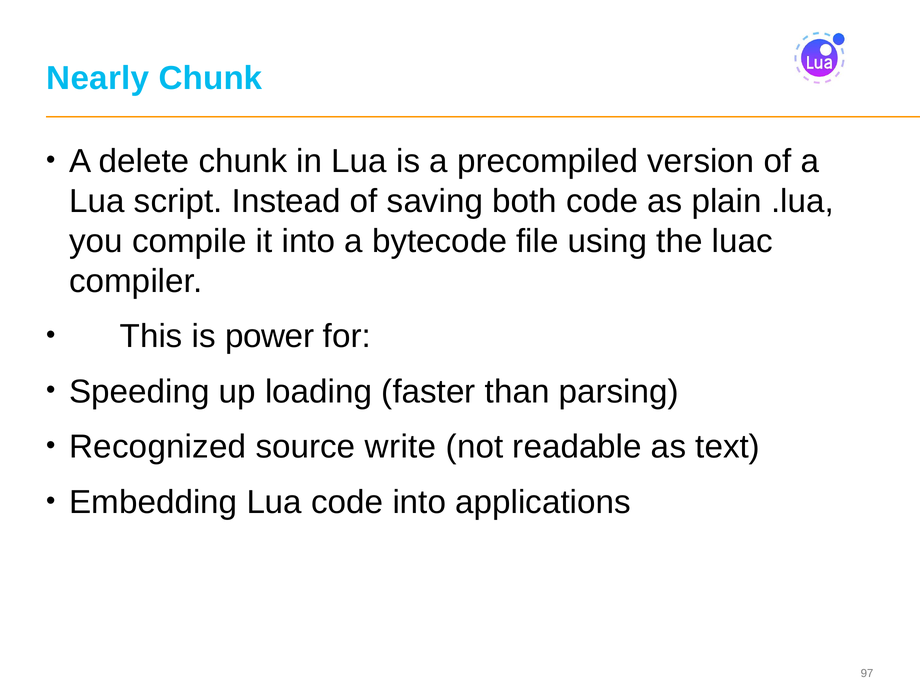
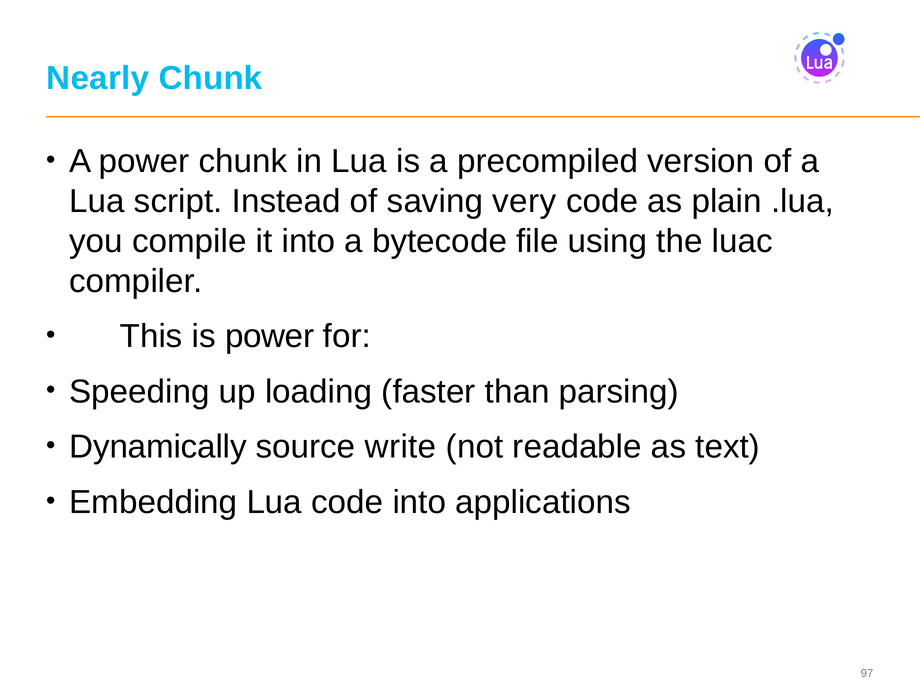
A delete: delete -> power
both: both -> very
Recognized: Recognized -> Dynamically
